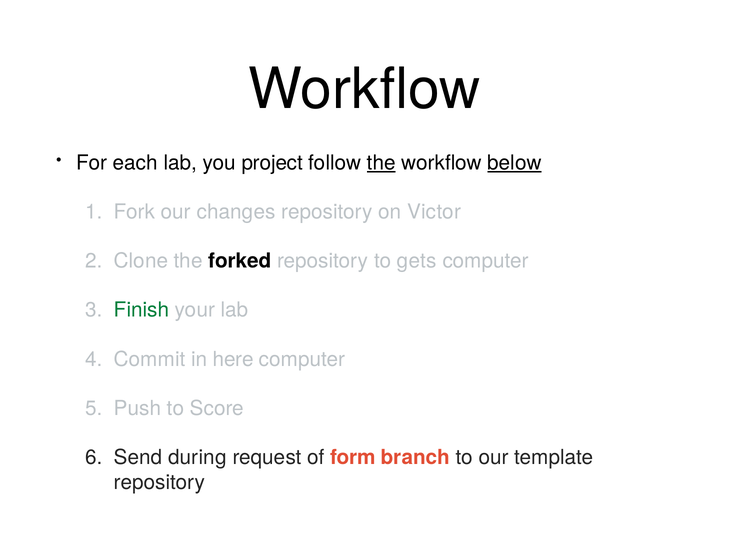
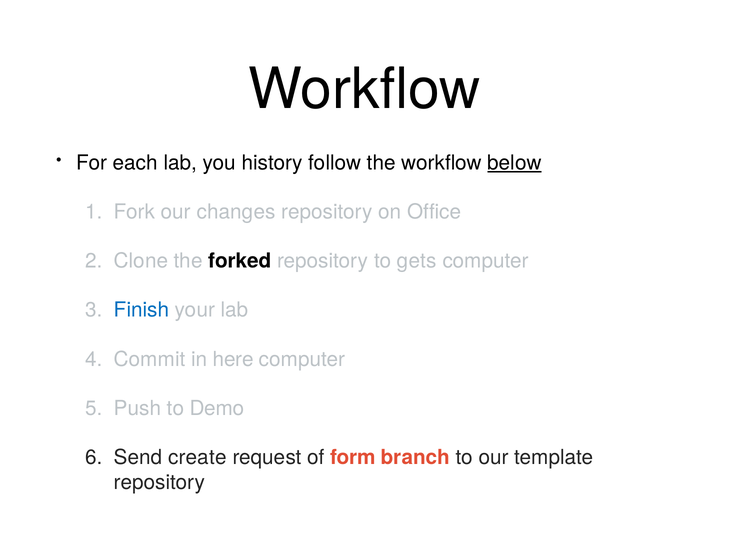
project: project -> history
the at (381, 163) underline: present -> none
Victor: Victor -> Office
Finish colour: green -> blue
Score: Score -> Demo
during: during -> create
